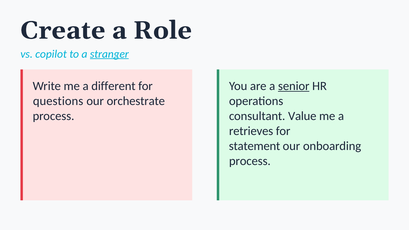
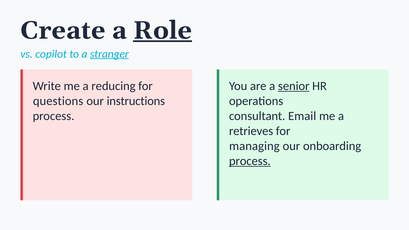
Role underline: none -> present
different: different -> reducing
orchestrate: orchestrate -> instructions
Value: Value -> Email
statement: statement -> managing
process at (250, 161) underline: none -> present
